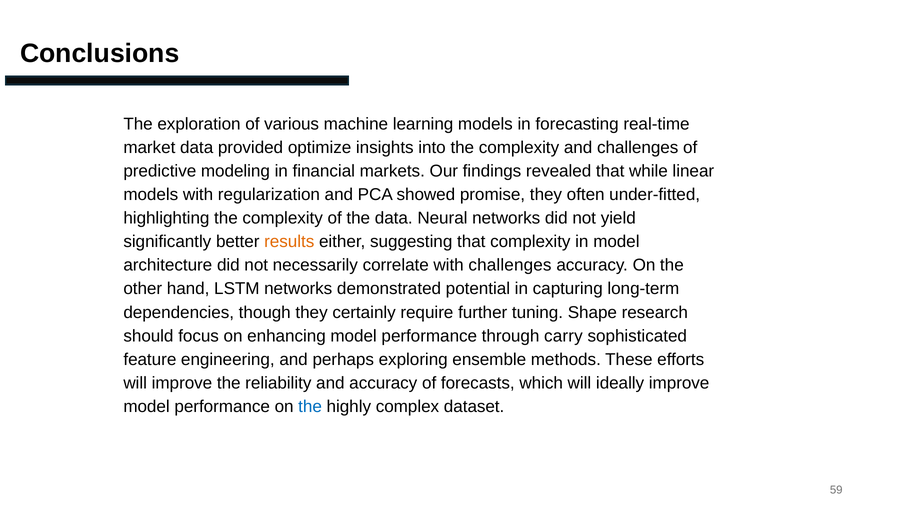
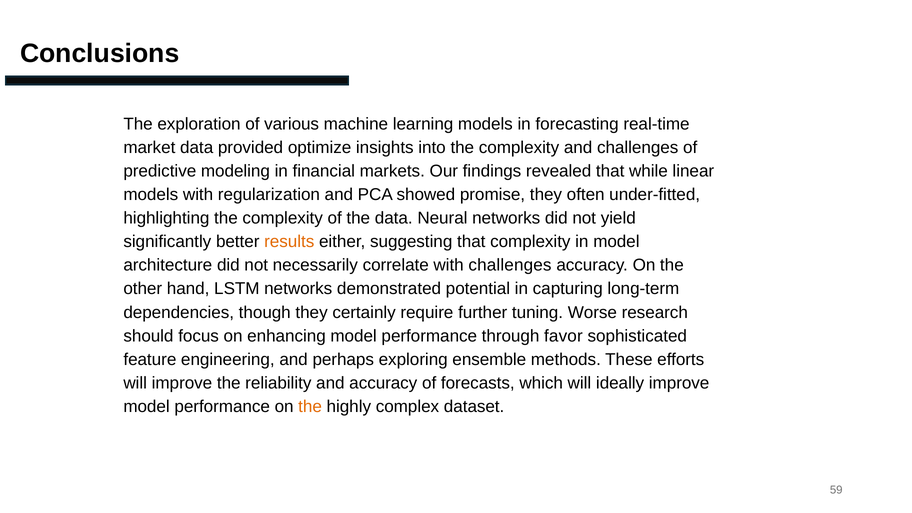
Shape: Shape -> Worse
carry: carry -> favor
the at (310, 407) colour: blue -> orange
